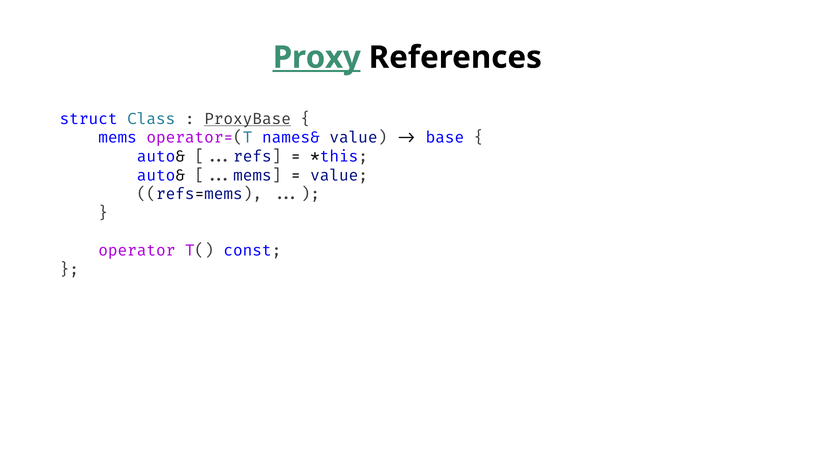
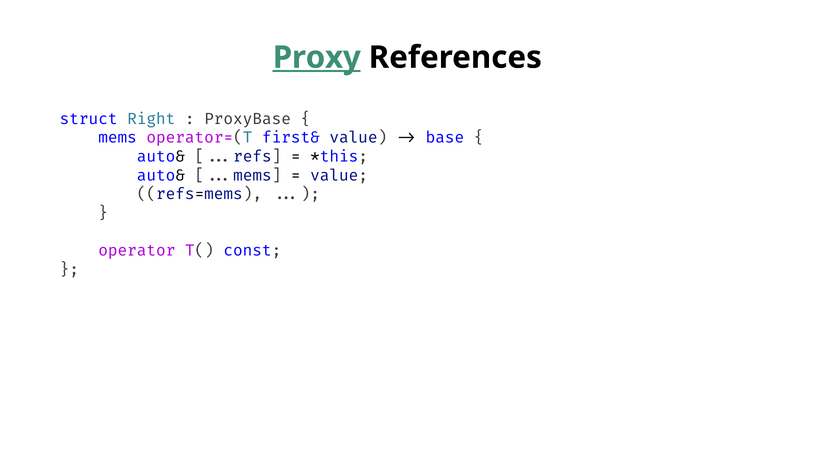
Class: Class -> Right
ProxyBase underline: present -> none
names&: names& -> first&
